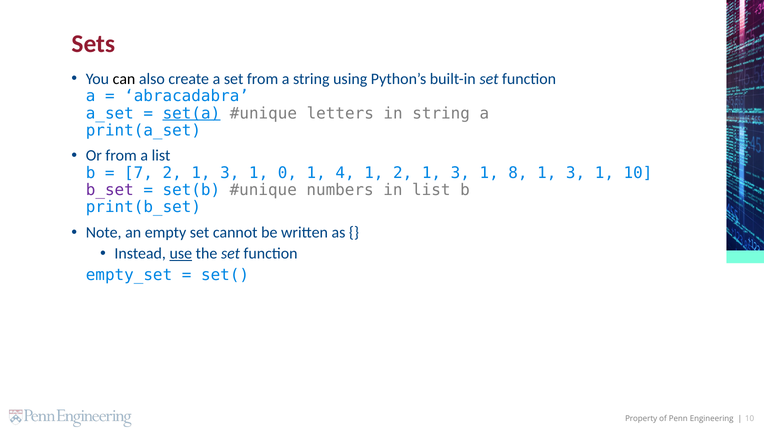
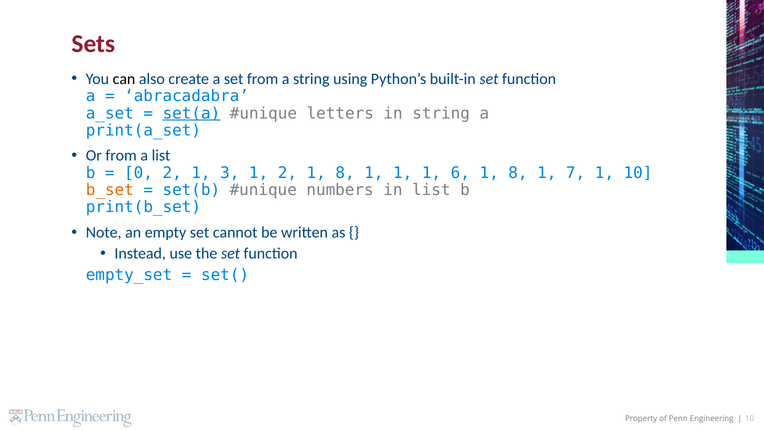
7: 7 -> 0
1 0: 0 -> 2
4 at (345, 173): 4 -> 8
2 at (403, 173): 2 -> 1
3 at (460, 173): 3 -> 6
8 1 3: 3 -> 7
b_set colour: purple -> orange
use underline: present -> none
